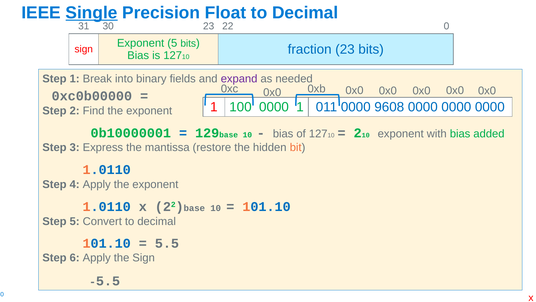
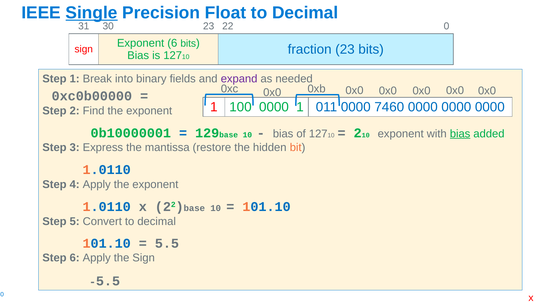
Exponent 5: 5 -> 6
9608: 9608 -> 7460
bias at (460, 133) underline: none -> present
